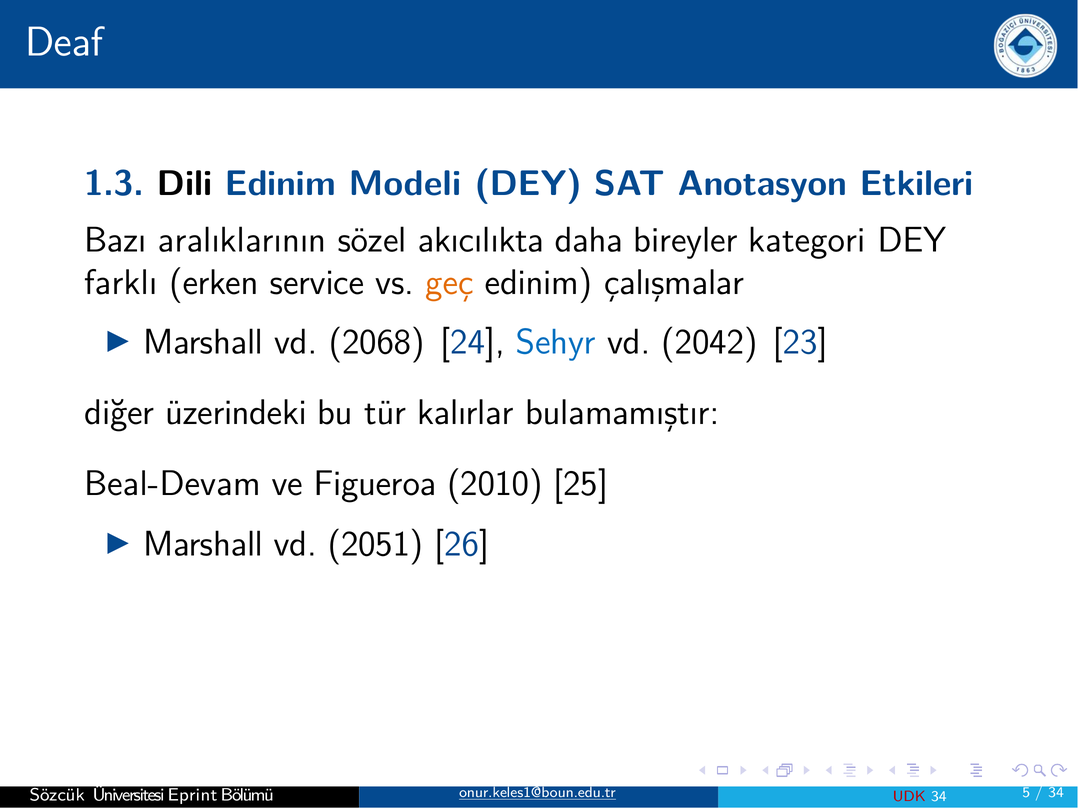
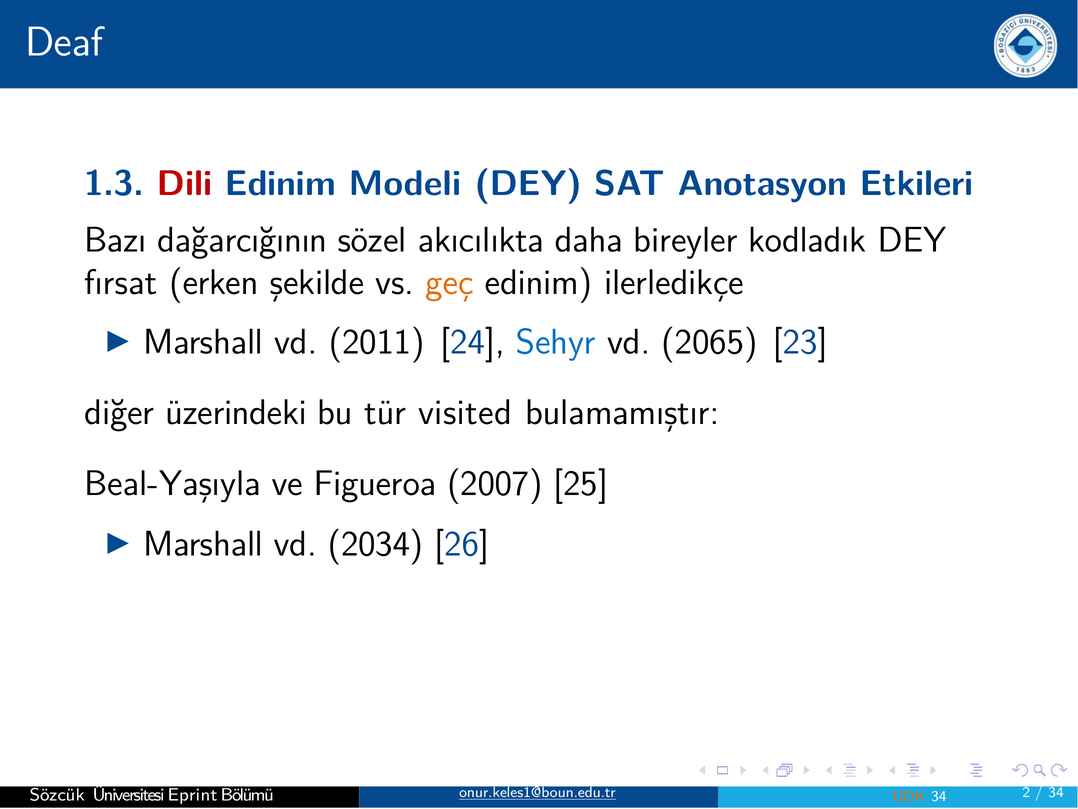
Dili colour: black -> red
aralıklarının: aralıklarının -> dağarcığının
kategori: kategori -> kodladık
farklı: farklı -> fırsat
service: service -> şekilde
çalışmalar: çalışmalar -> ilerledikçe
2068: 2068 -> 2011
2042: 2042 -> 2065
kalırlar: kalırlar -> visited
Beal-Devam: Beal-Devam -> Beal-Yaşıyla
2010: 2010 -> 2007
2051: 2051 -> 2034
UDK colour: red -> orange
5: 5 -> 2
